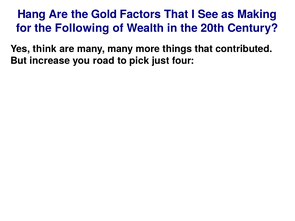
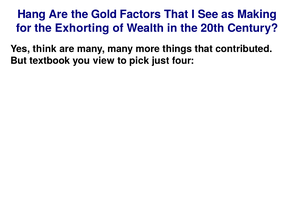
Following: Following -> Exhorting
increase: increase -> textbook
road: road -> view
